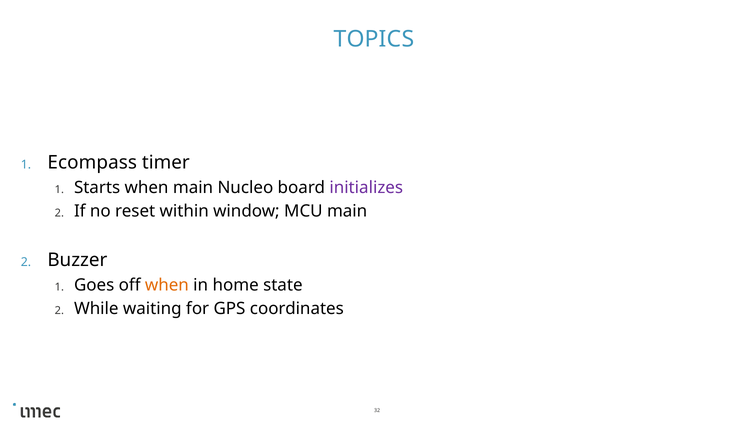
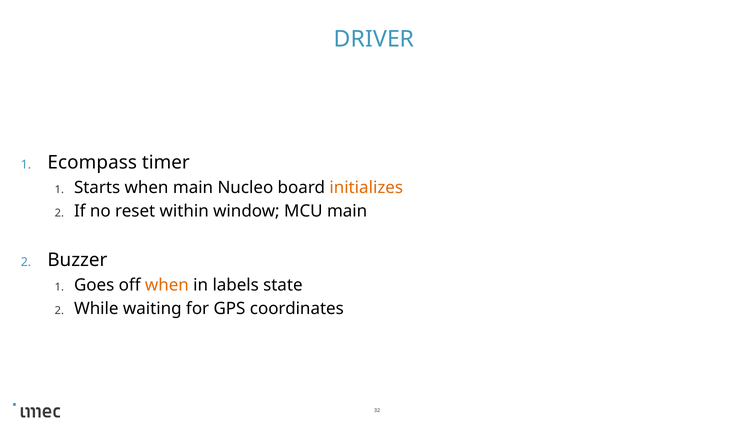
TOPICS: TOPICS -> DRIVER
initializes colour: purple -> orange
home: home -> labels
